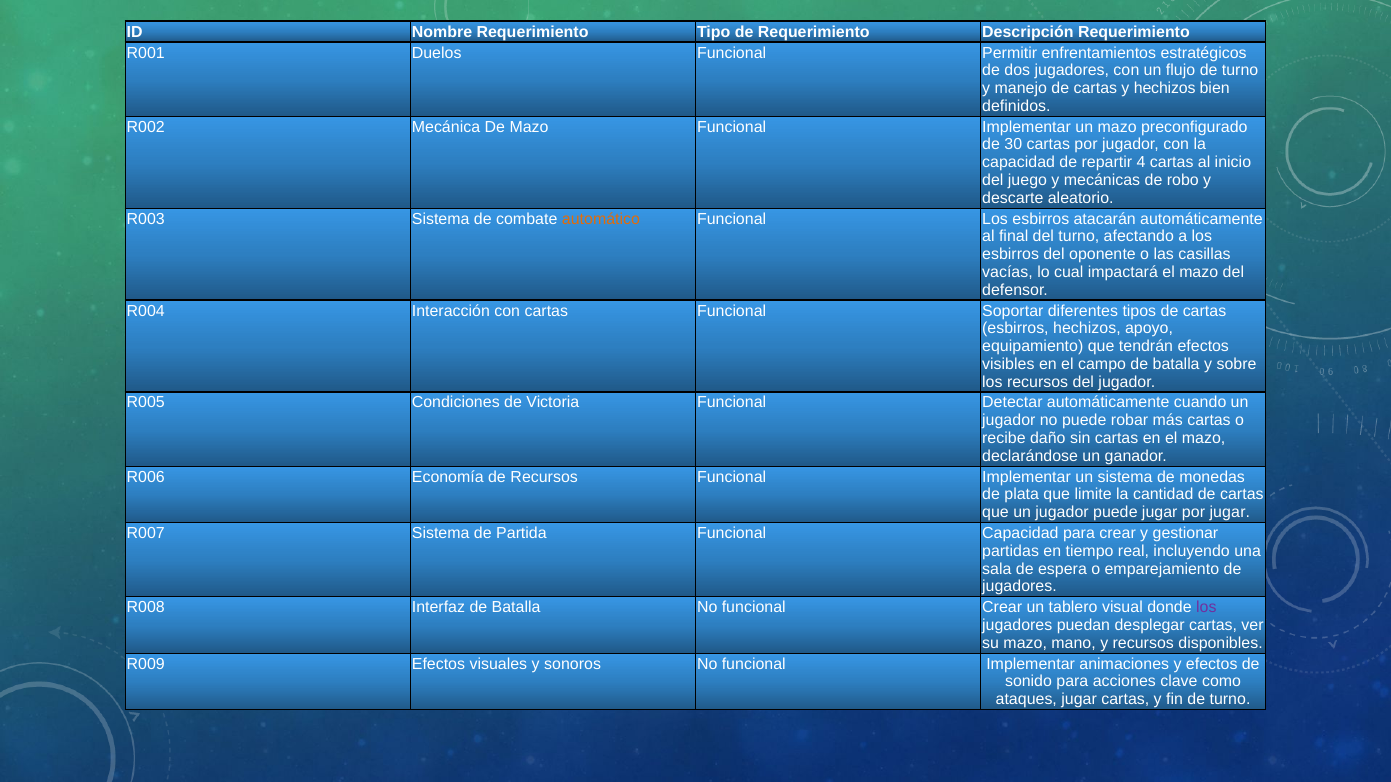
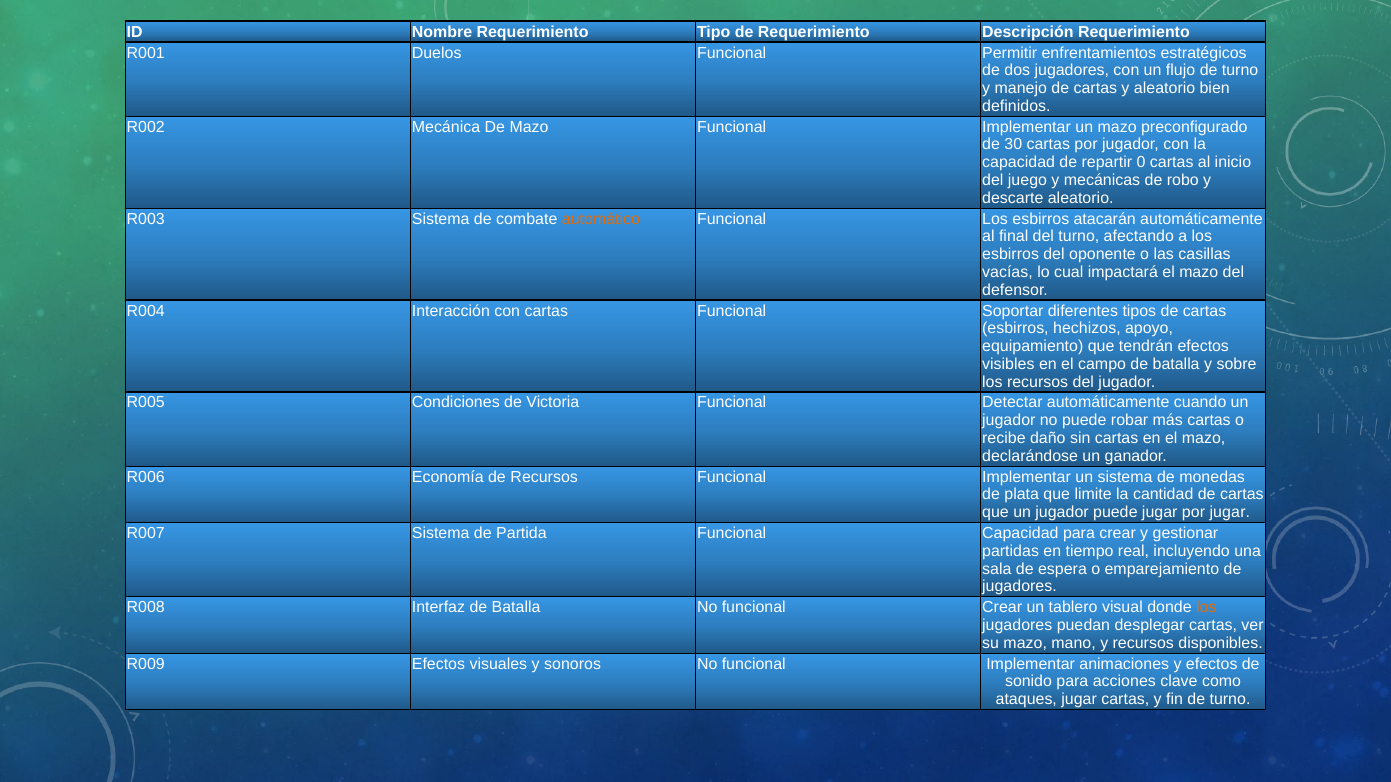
y hechizos: hechizos -> aleatorio
4: 4 -> 0
los at (1206, 608) colour: purple -> orange
